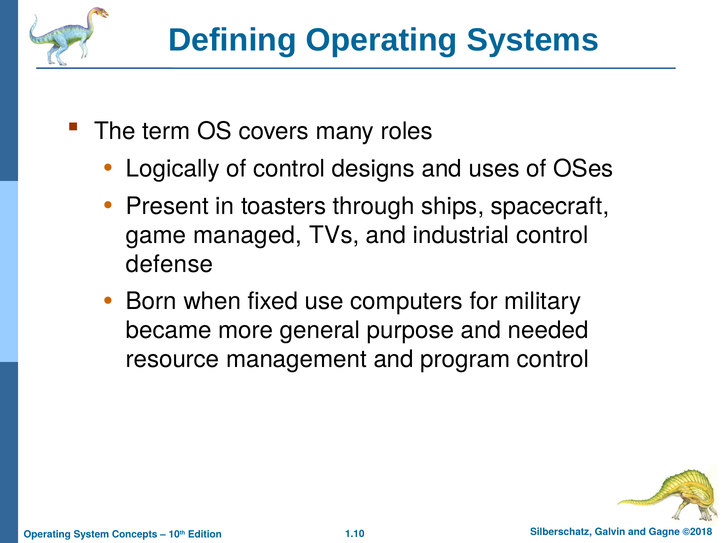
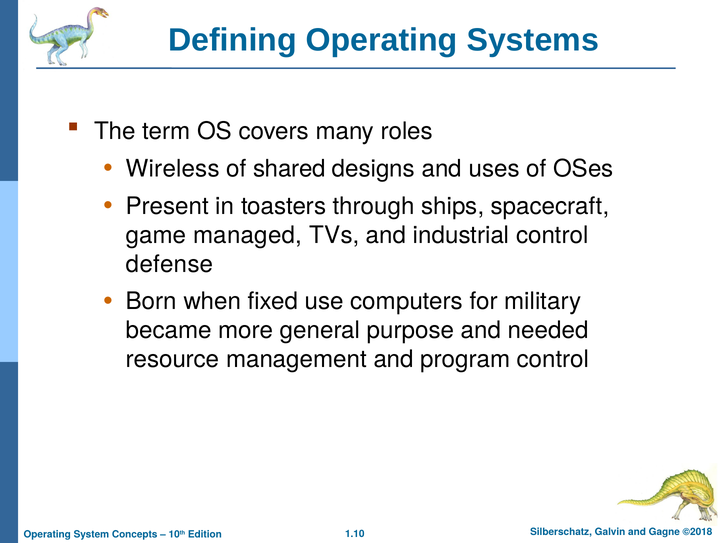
Logically: Logically -> Wireless
of control: control -> shared
